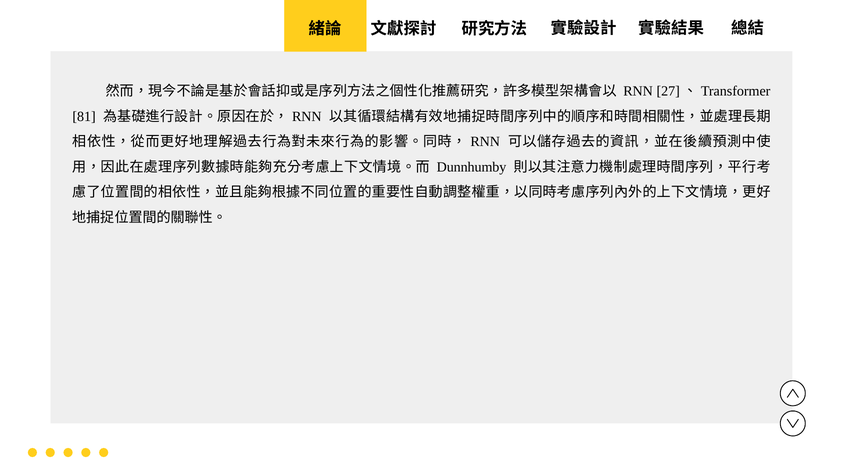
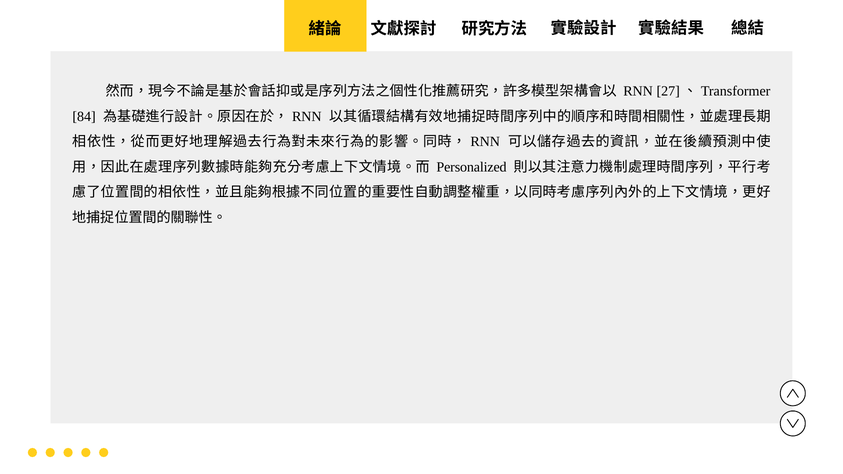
81: 81 -> 84
Dunnhumby: Dunnhumby -> Personalized
